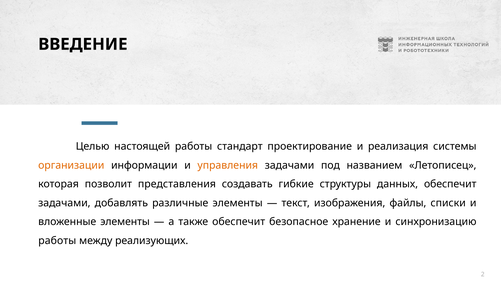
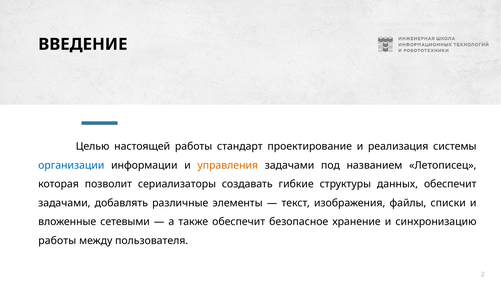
организации colour: orange -> blue
представления: представления -> сериализаторы
вложенные элементы: элементы -> сетевыми
реализующих: реализующих -> пользователя
